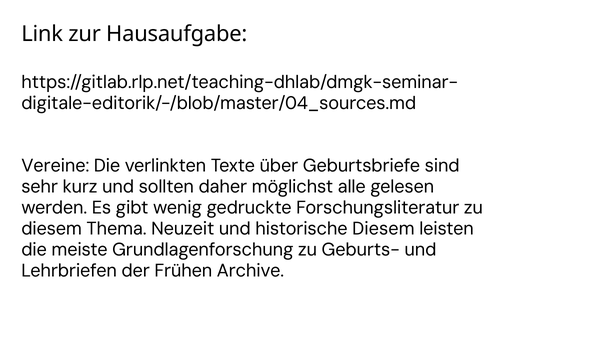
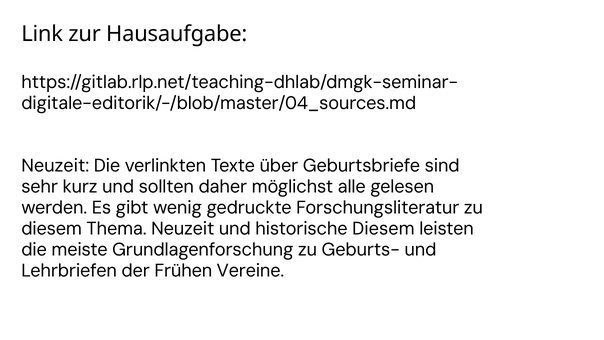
Vereine at (55, 166): Vereine -> Neuzeit
Archive: Archive -> Vereine
